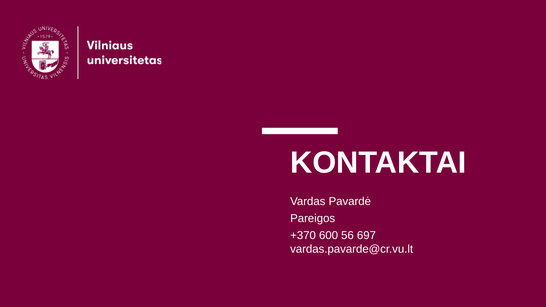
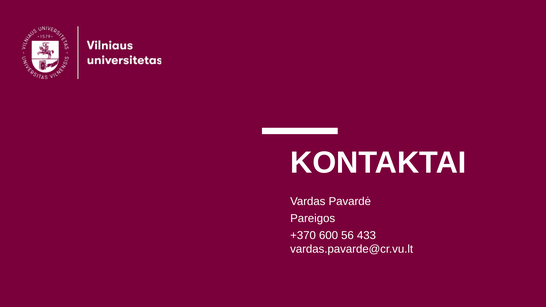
697: 697 -> 433
